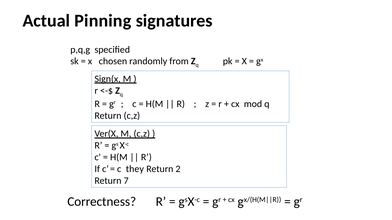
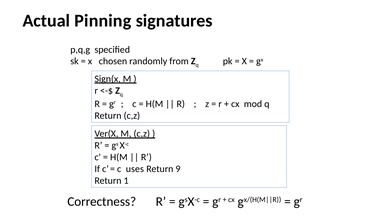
they: they -> uses
2: 2 -> 9
7: 7 -> 1
